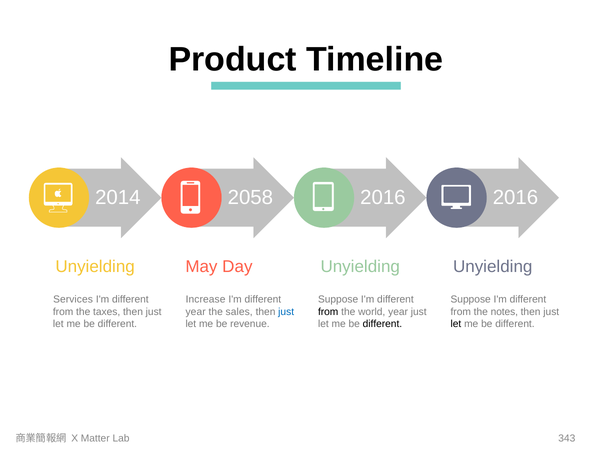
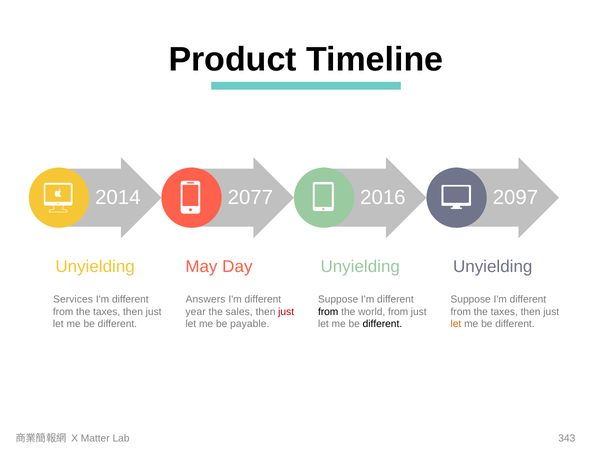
2058: 2058 -> 2077
2016 2016: 2016 -> 2097
Increase: Increase -> Answers
just at (286, 312) colour: blue -> red
world year: year -> from
notes at (504, 312): notes -> taxes
revenue: revenue -> payable
let at (456, 324) colour: black -> orange
